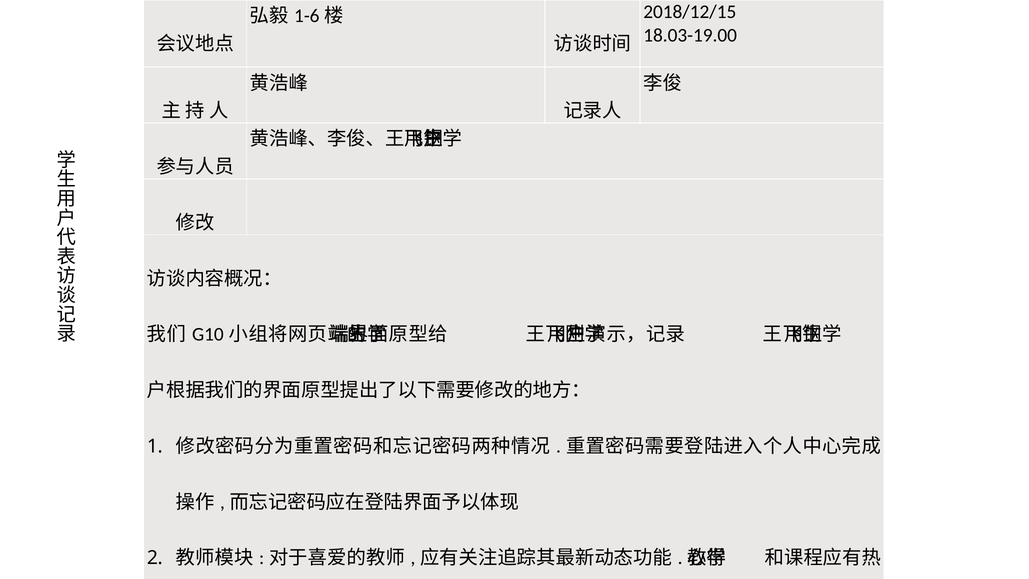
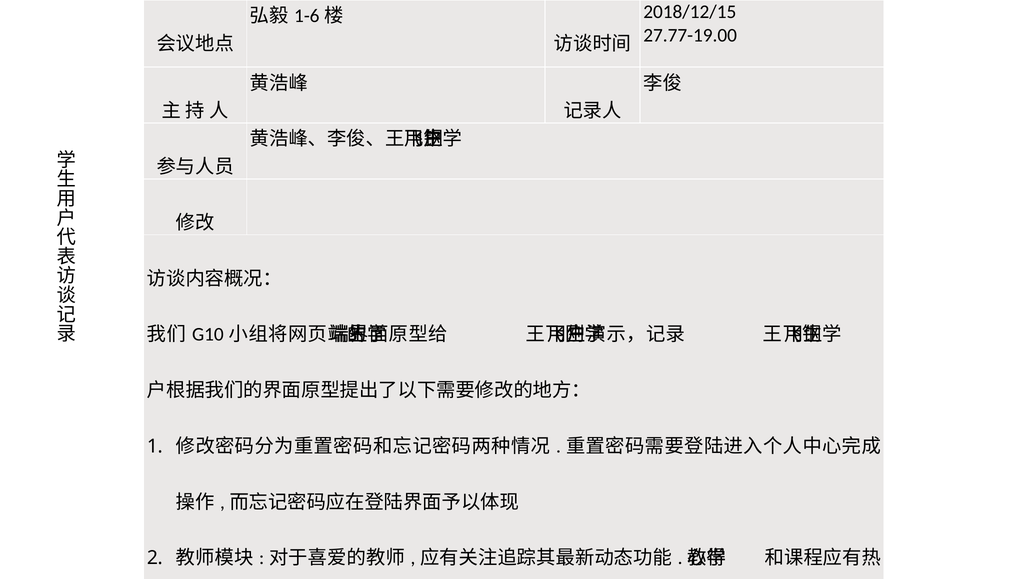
18.03-19.00: 18.03-19.00 -> 27.77-19.00
